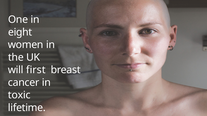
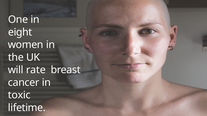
first: first -> rate
